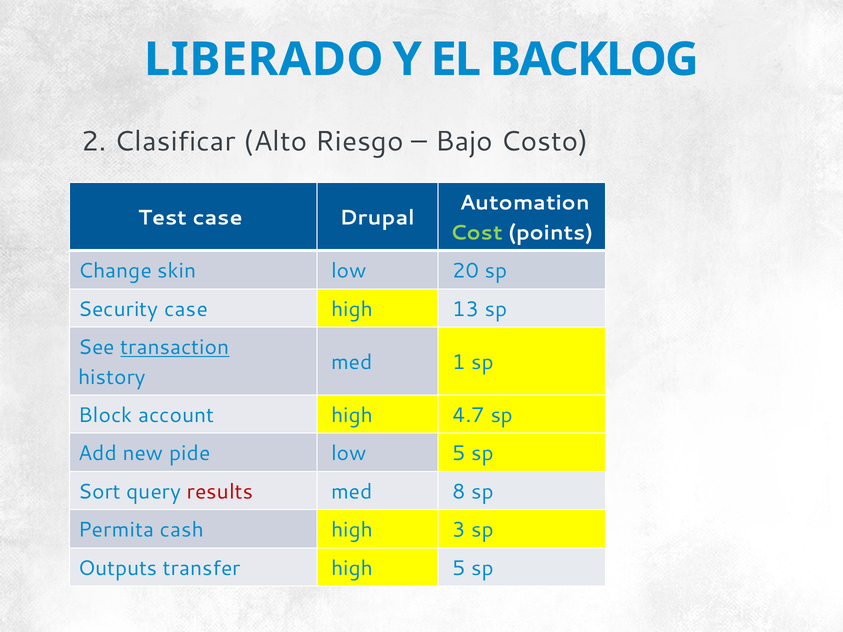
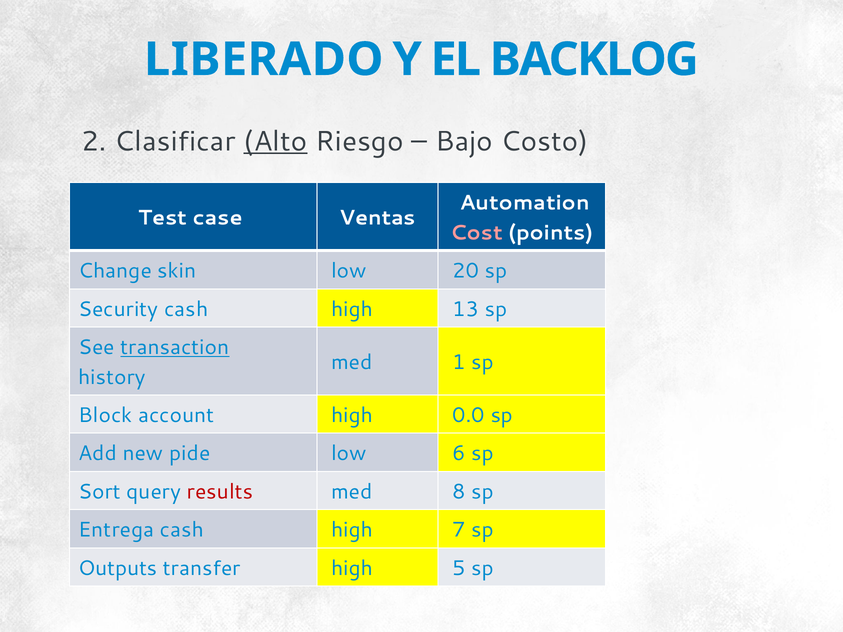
Alto underline: none -> present
Drupal: Drupal -> Ventas
Cost colour: light green -> pink
Security case: case -> cash
4.7: 4.7 -> 0.0
low 5: 5 -> 6
Permita: Permita -> Entrega
3: 3 -> 7
